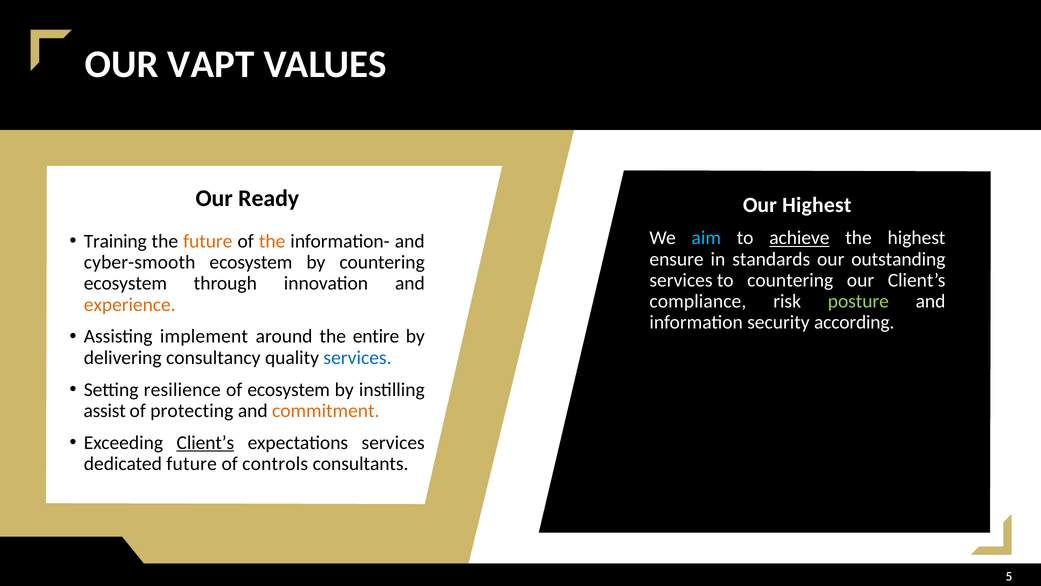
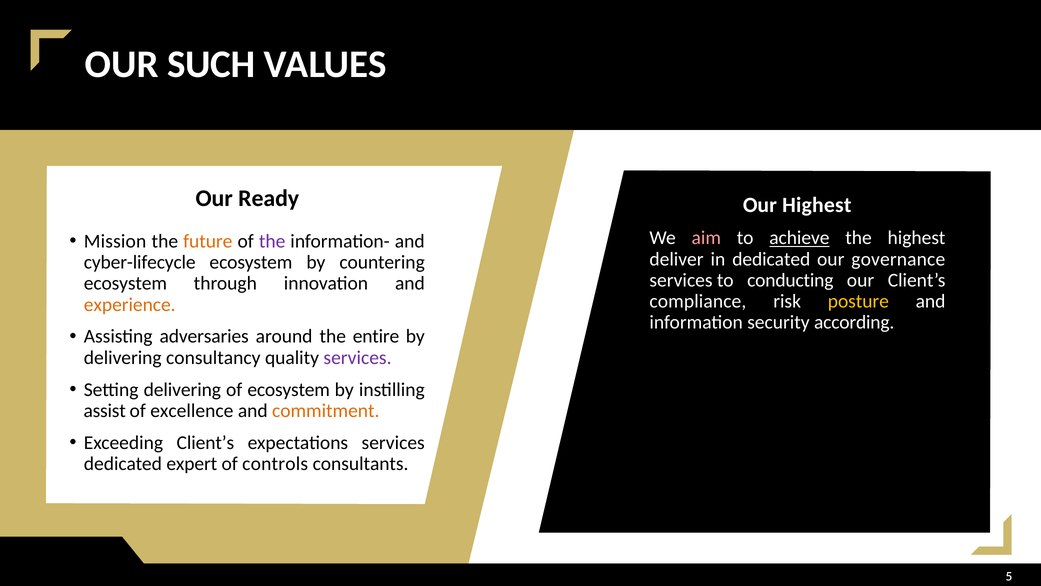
VAPT: VAPT -> SUCH
aim colour: light blue -> pink
Training: Training -> Mission
the at (272, 241) colour: orange -> purple
ensure: ensure -> deliver
in standards: standards -> dedicated
outstanding: outstanding -> governance
cyber-smooth: cyber-smooth -> cyber-lifecycle
to countering: countering -> conducting
posture colour: light green -> yellow
implement: implement -> adversaries
services at (358, 357) colour: blue -> purple
Setting resilience: resilience -> delivering
protecting: protecting -> excellence
Client’s at (205, 442) underline: present -> none
dedicated future: future -> expert
